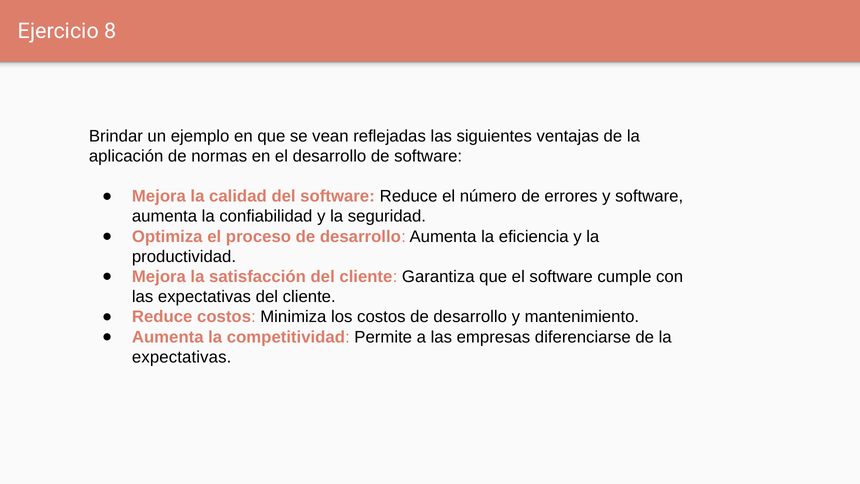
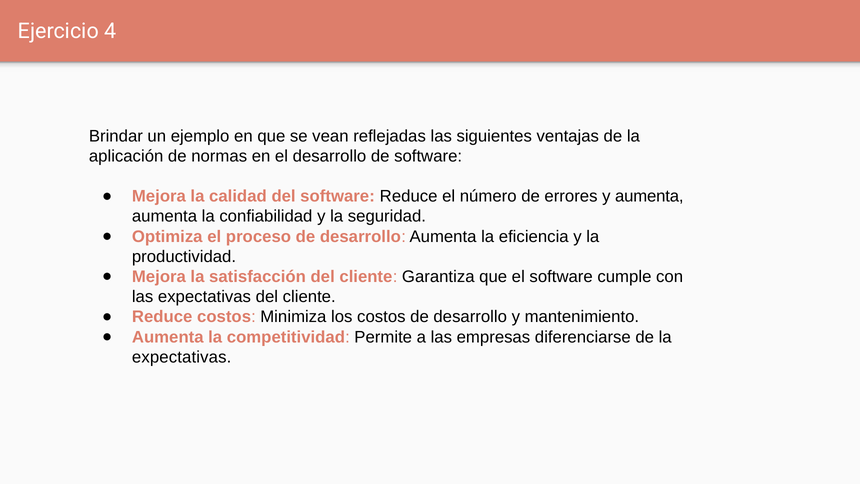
8: 8 -> 4
y software: software -> aumenta
